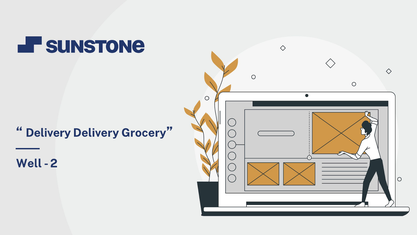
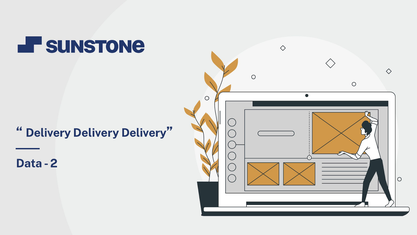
Grocery at (144, 133): Grocery -> Delivery
Well: Well -> Data
